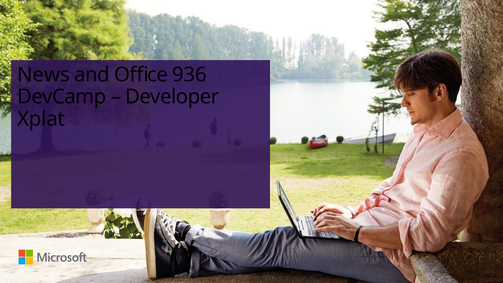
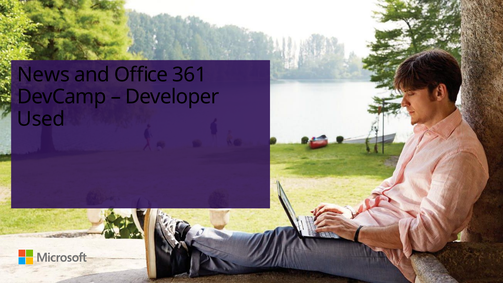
936: 936 -> 361
Xplat: Xplat -> Used
